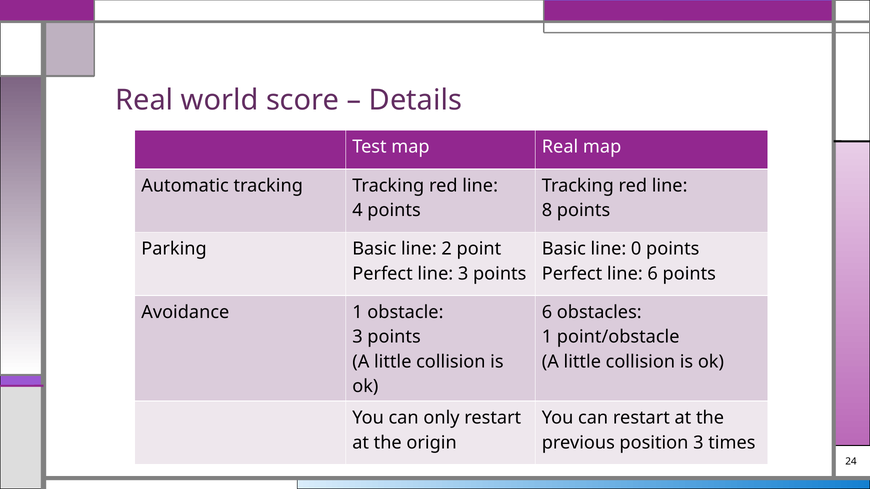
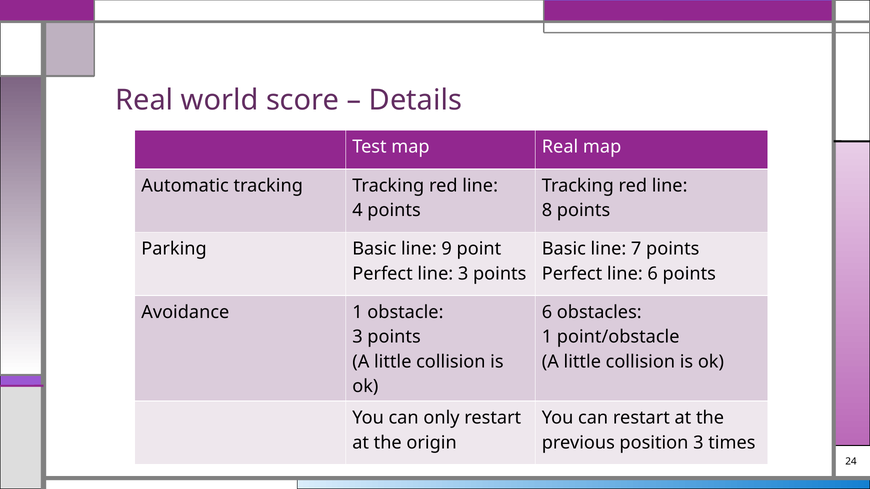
2: 2 -> 9
0: 0 -> 7
